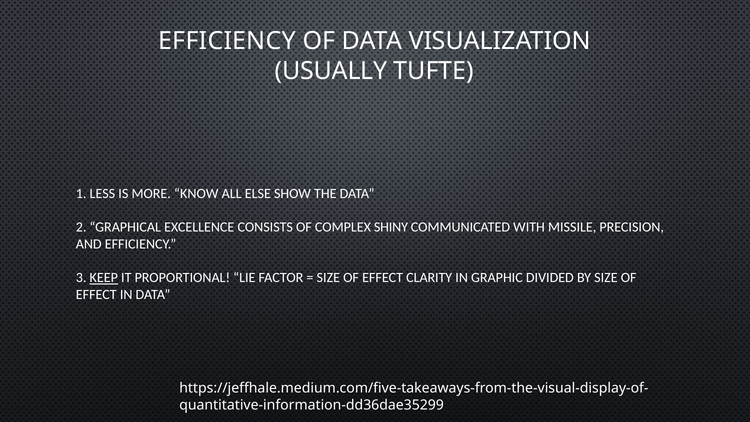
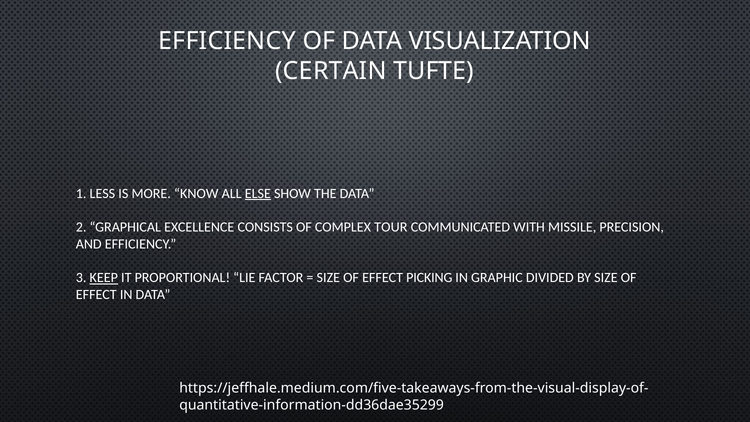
USUALLY: USUALLY -> CERTAIN
ELSE underline: none -> present
SHINY: SHINY -> TOUR
CLARITY: CLARITY -> PICKING
